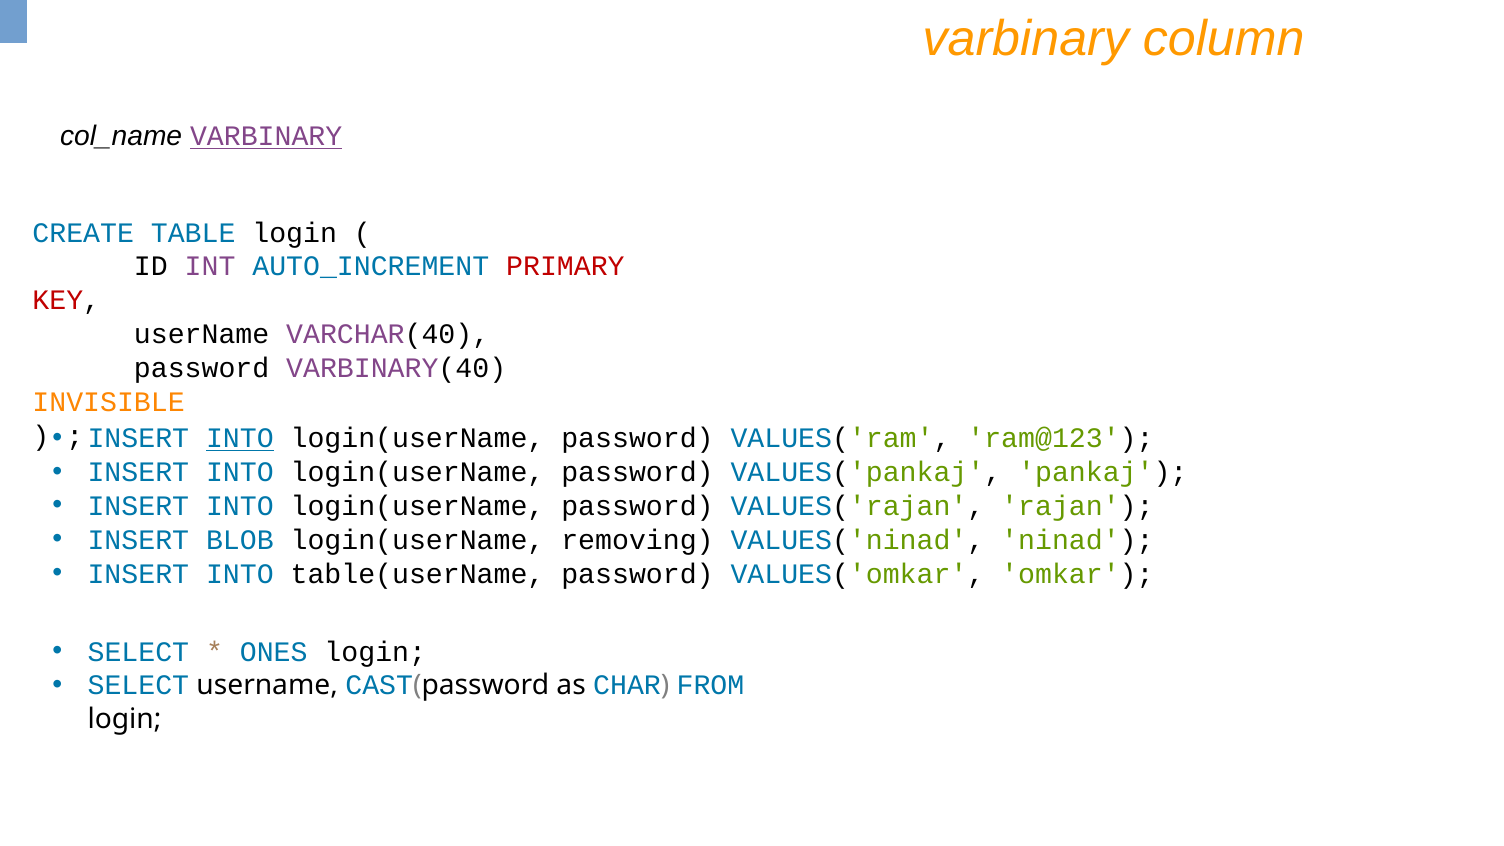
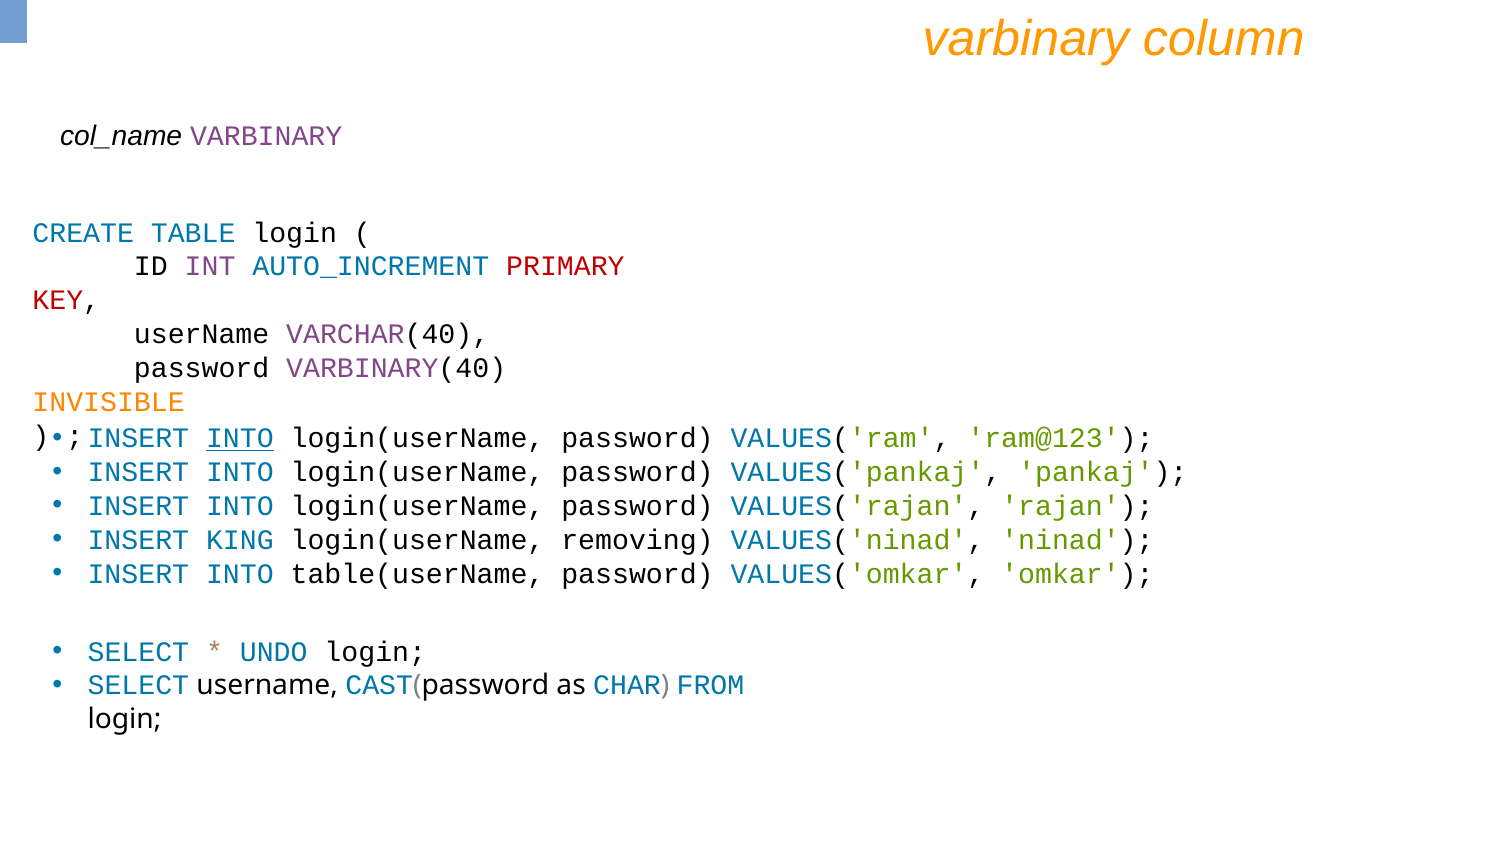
VARBINARY at (266, 136) underline: present -> none
BLOB: BLOB -> KING
ONES: ONES -> UNDO
